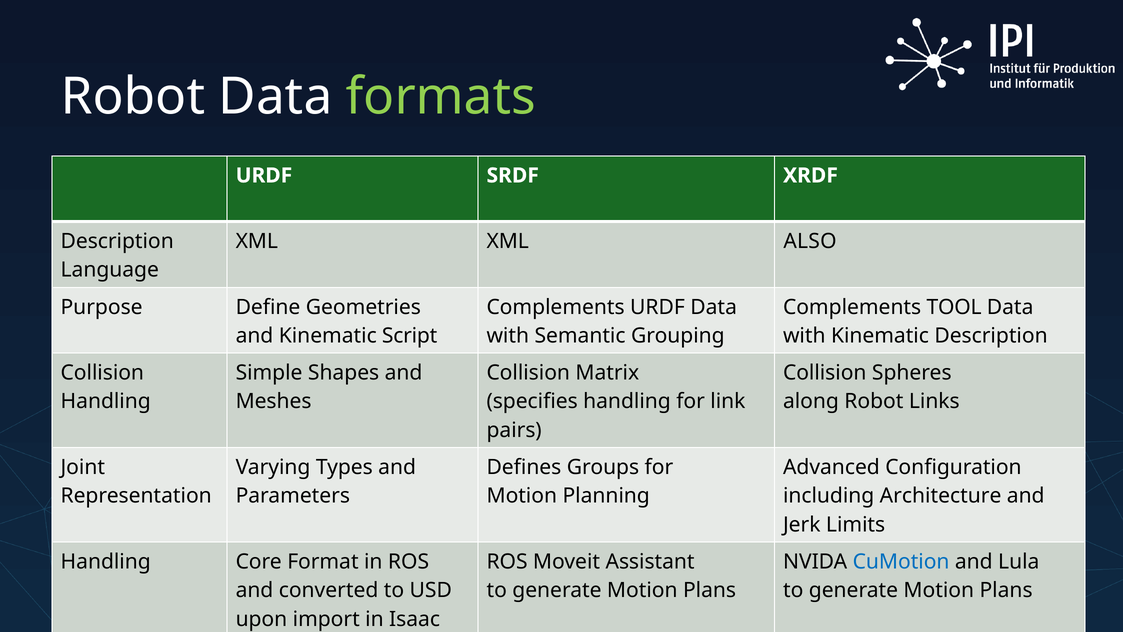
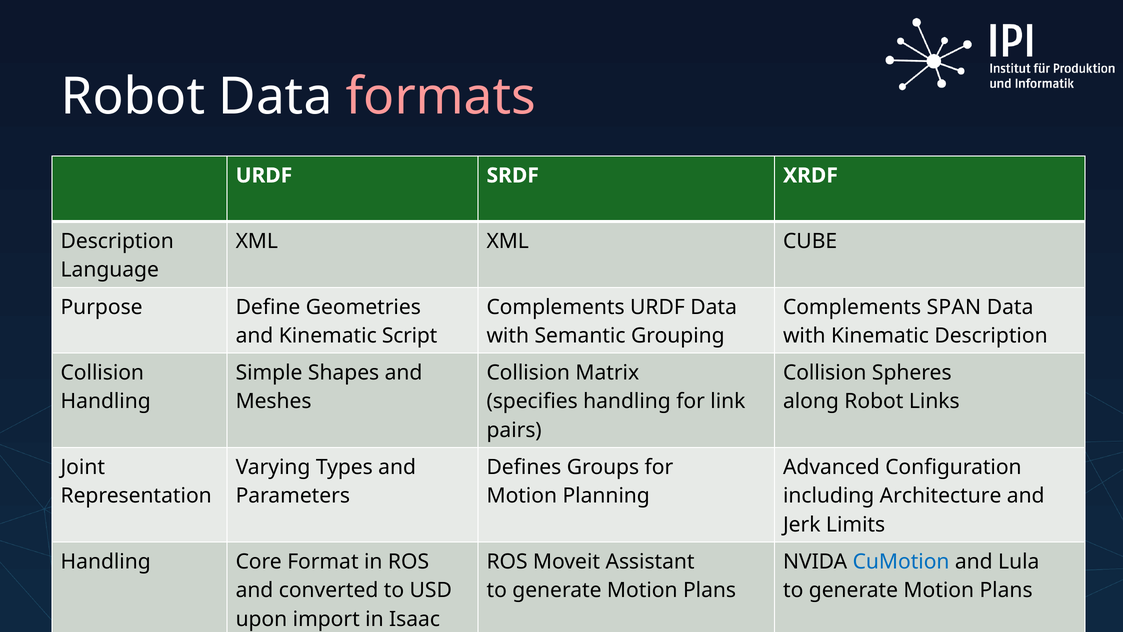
formats colour: light green -> pink
ALSO: ALSO -> CUBE
TOOL: TOOL -> SPAN
